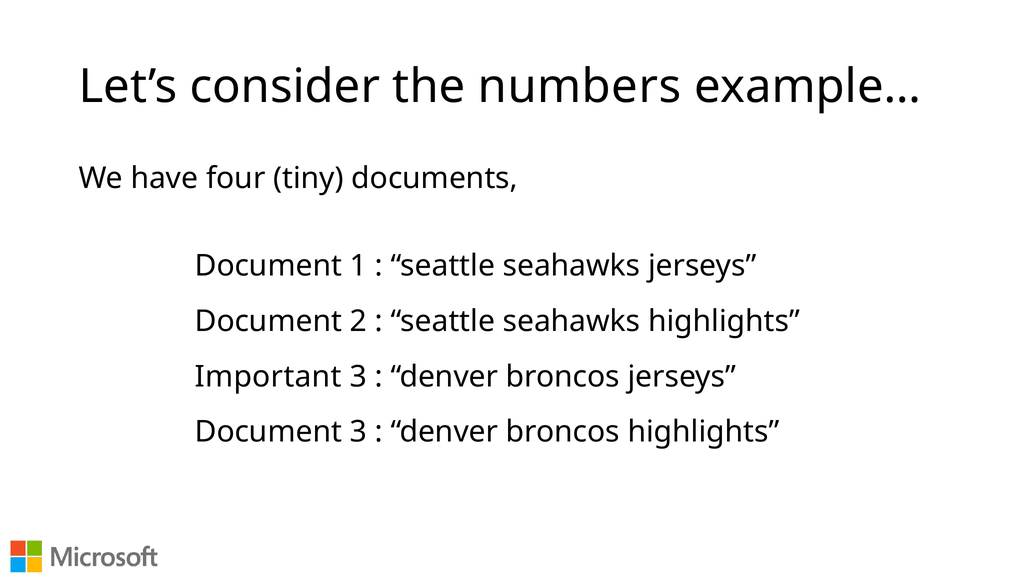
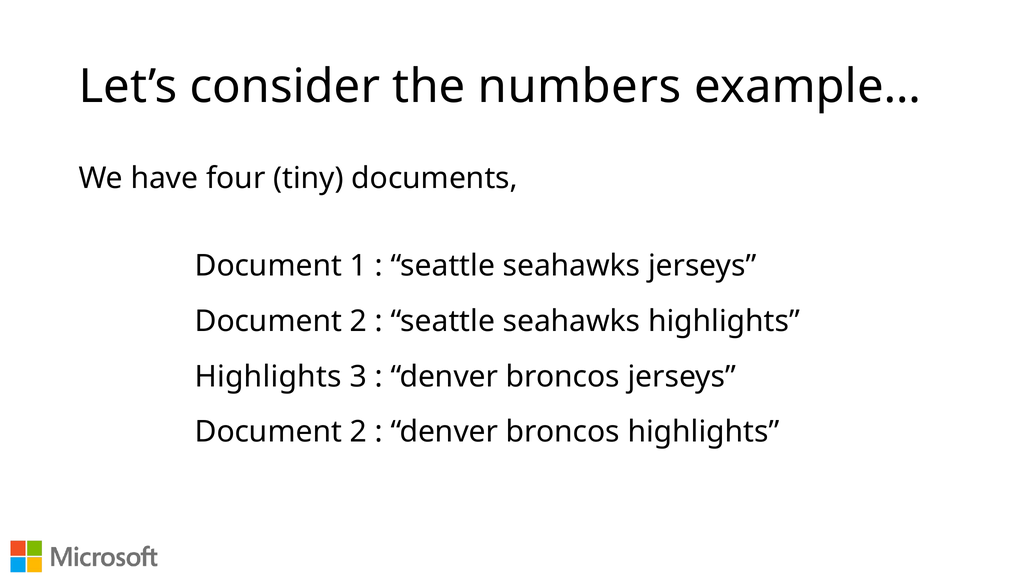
Important at (268, 377): Important -> Highlights
3 at (358, 432): 3 -> 2
